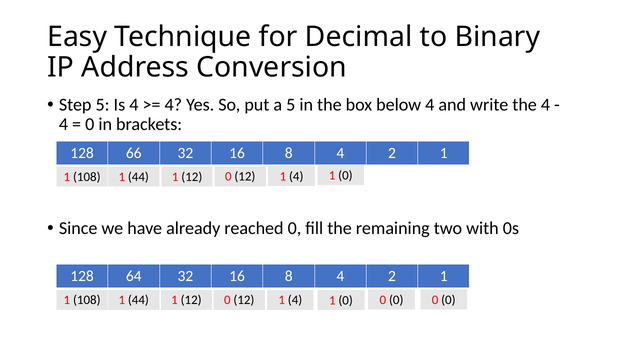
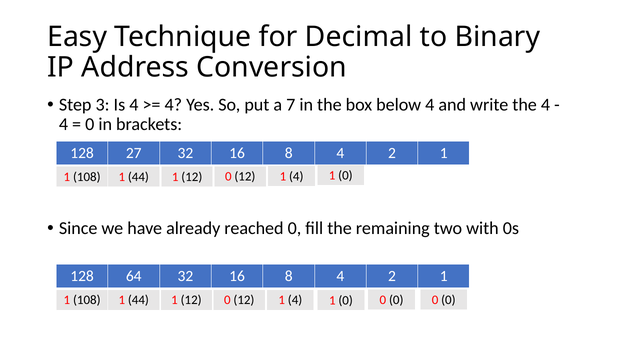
Step 5: 5 -> 3
a 5: 5 -> 7
66: 66 -> 27
